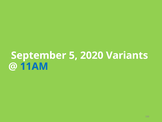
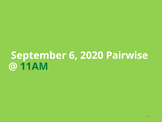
5: 5 -> 6
Variants: Variants -> Pairwise
11AM colour: blue -> green
